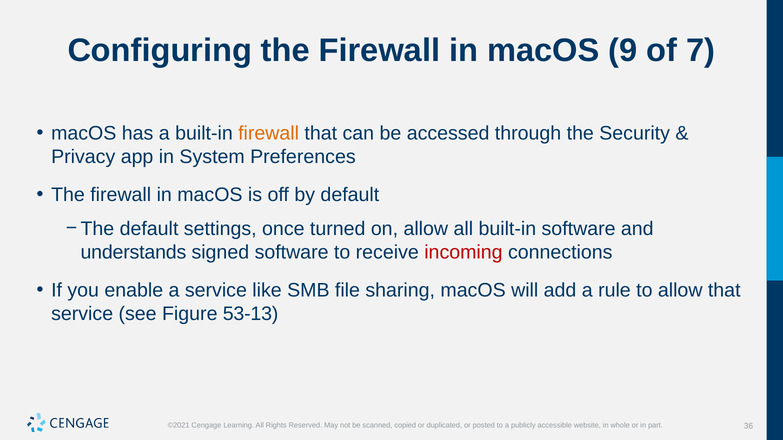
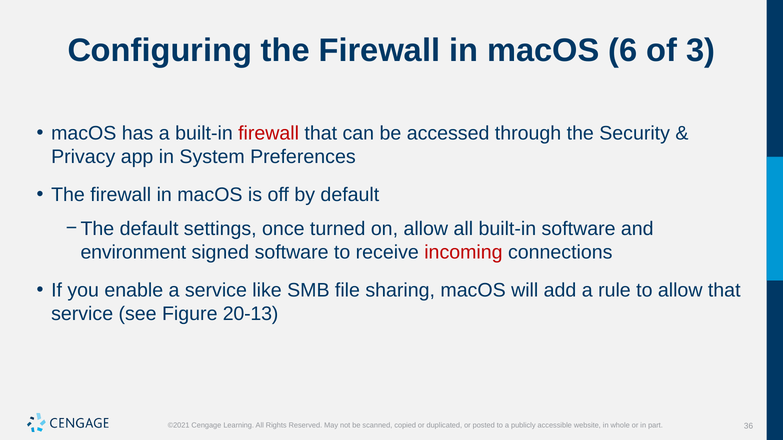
9: 9 -> 6
7: 7 -> 3
firewall at (269, 133) colour: orange -> red
understands: understands -> environment
53-13: 53-13 -> 20-13
